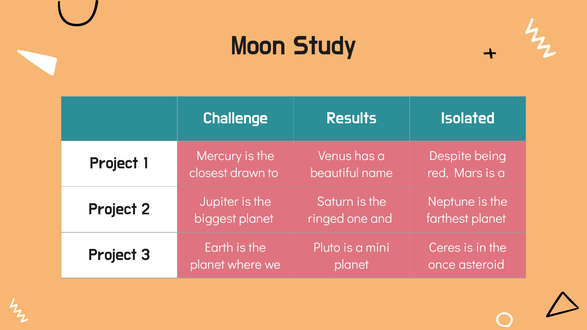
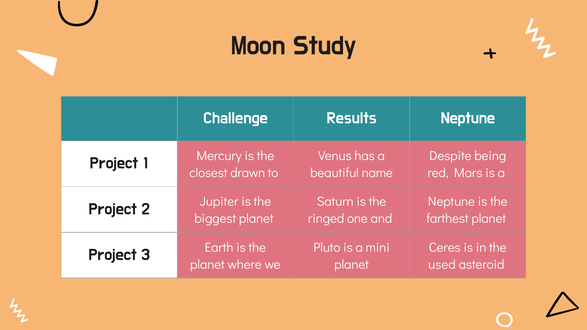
Results Isolated: Isolated -> Neptune
once: once -> used
